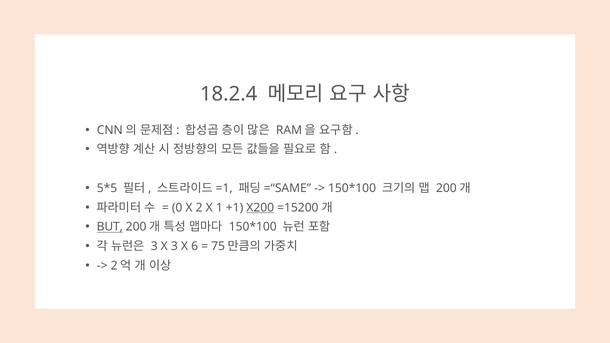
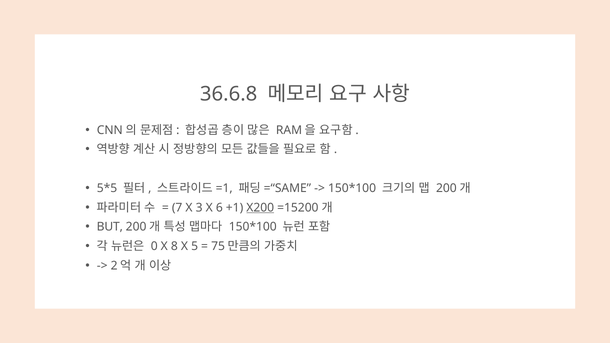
18.2.4: 18.2.4 -> 36.6.8
0: 0 -> 7
X 2: 2 -> 3
1: 1 -> 6
BUT underline: present -> none
3 at (154, 246): 3 -> 0
X 3: 3 -> 8
6: 6 -> 5
